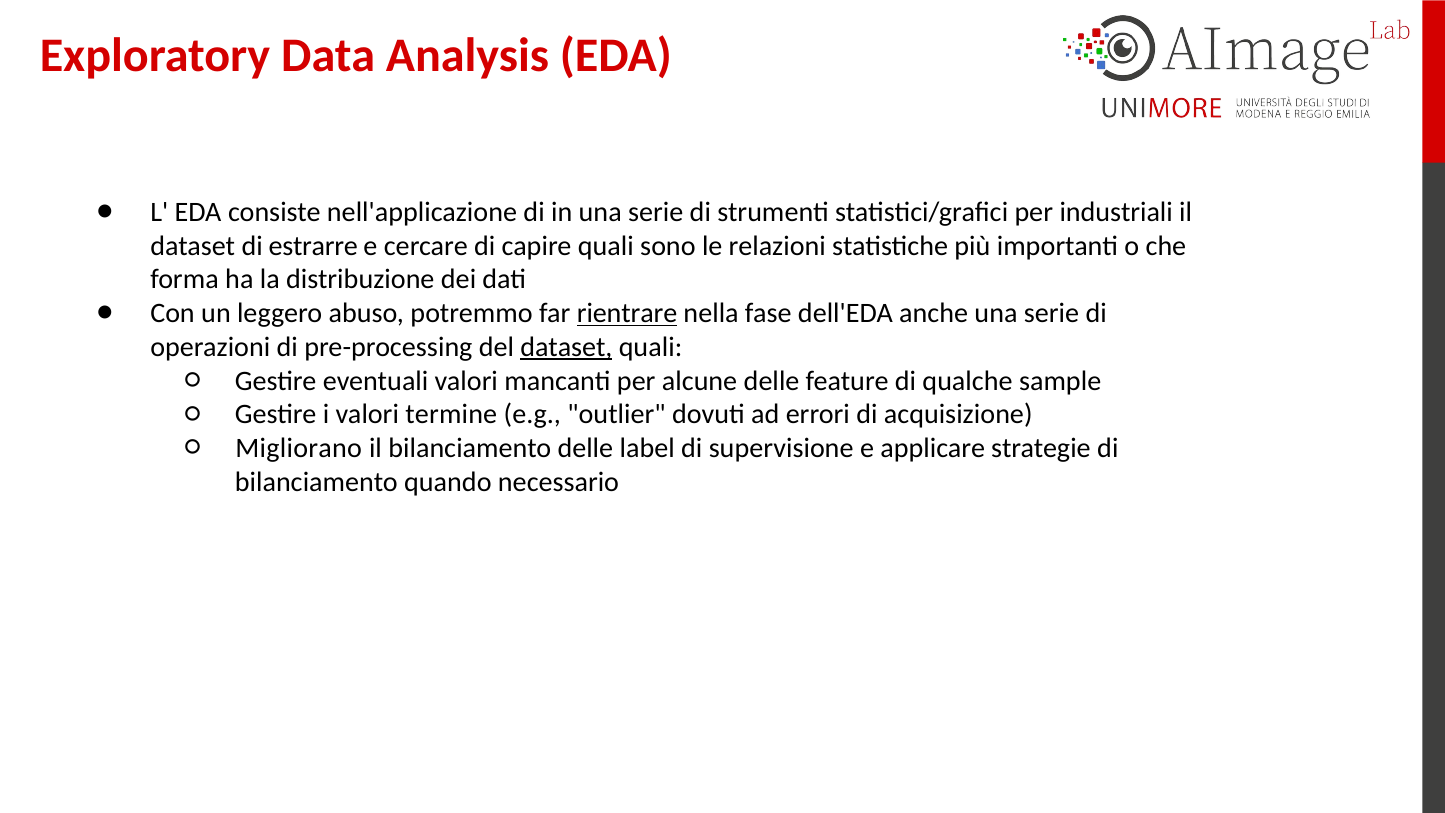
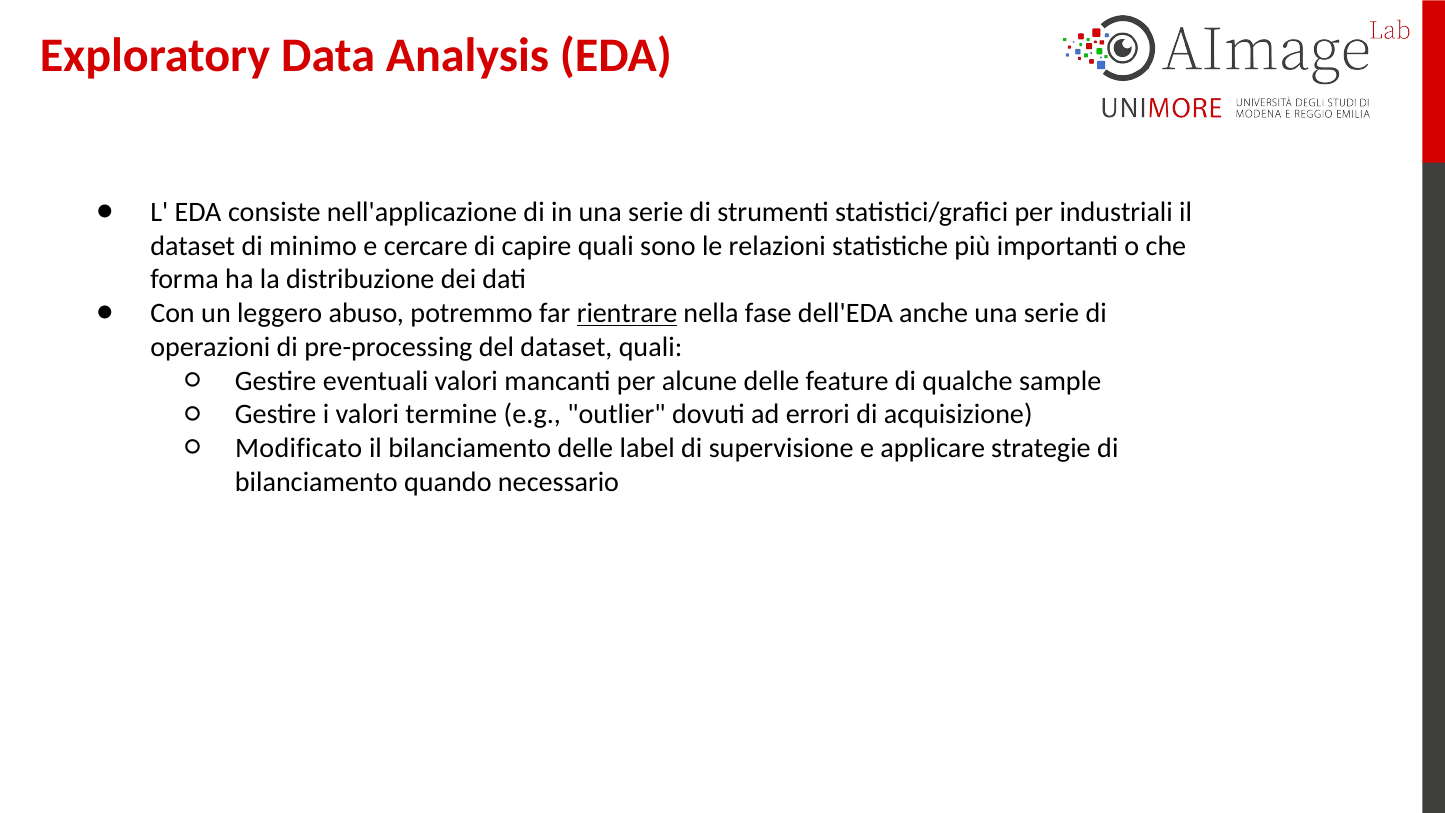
estrarre: estrarre -> minimo
dataset at (566, 347) underline: present -> none
Migliorano: Migliorano -> Modificato
